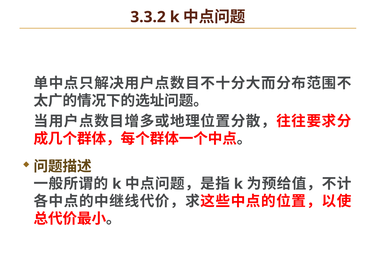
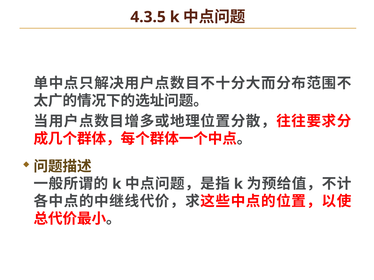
3.3.2: 3.3.2 -> 4.3.5
